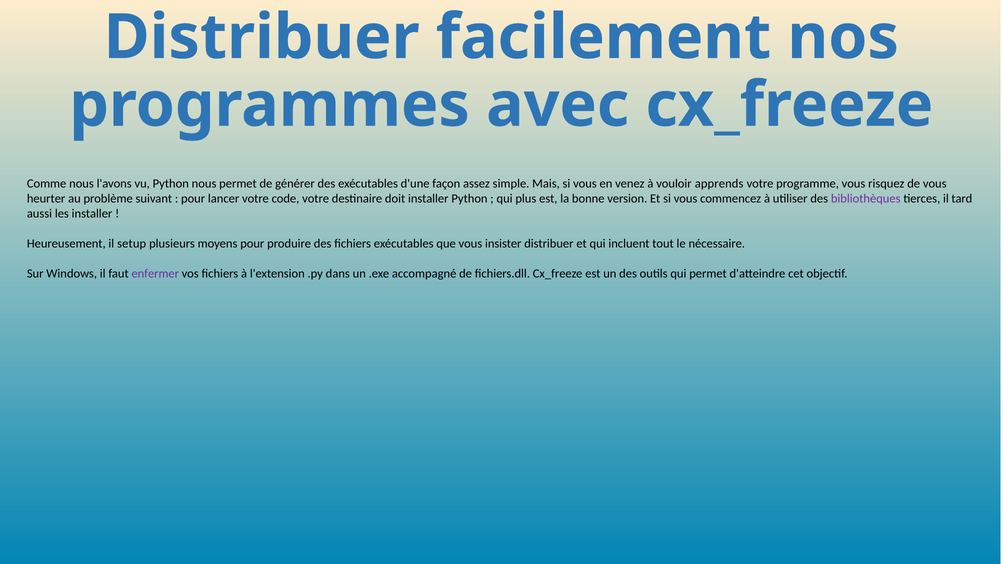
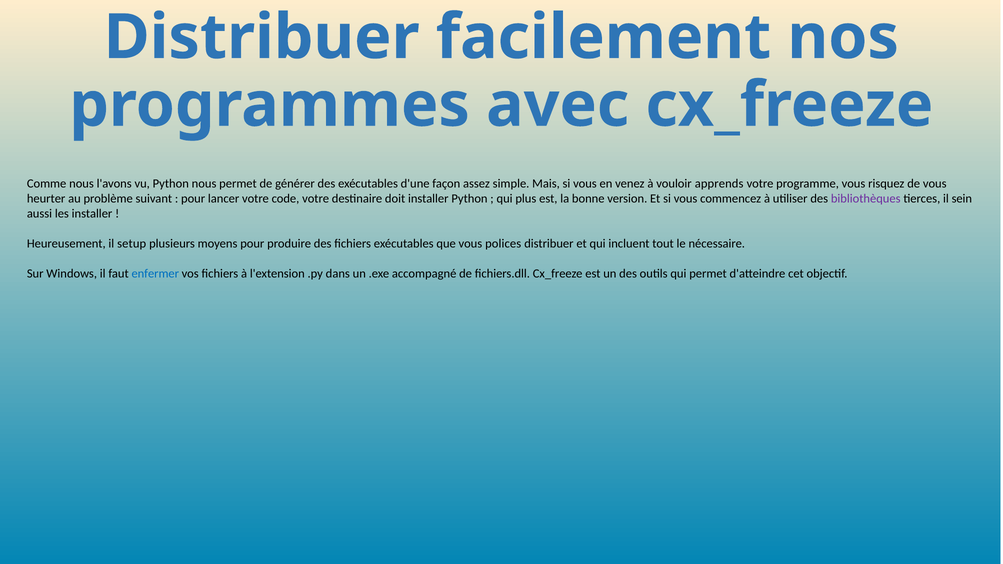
tard: tard -> sein
insister: insister -> polices
enfermer colour: purple -> blue
